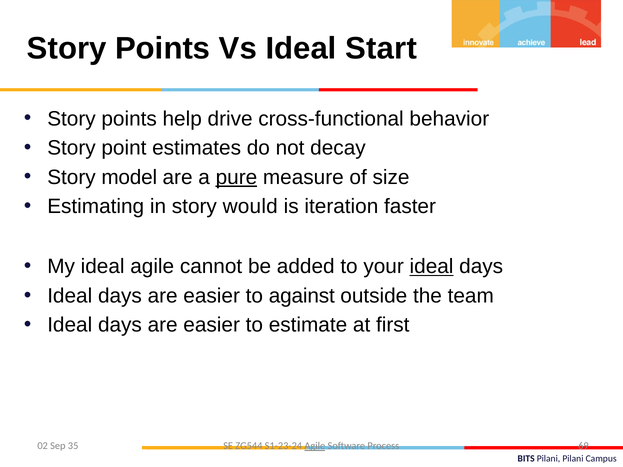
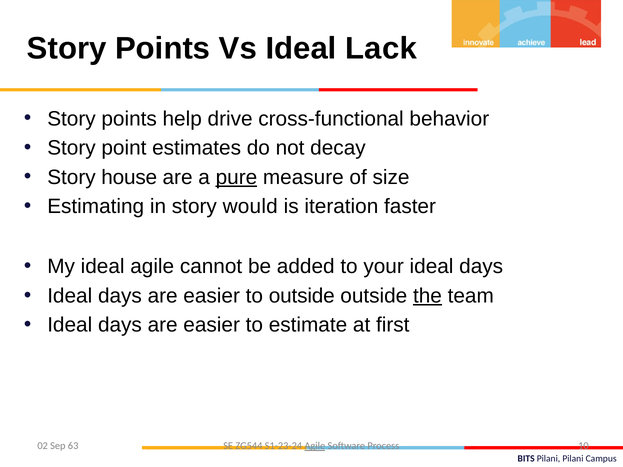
Start: Start -> Lack
model: model -> house
ideal at (432, 267) underline: present -> none
to against: against -> outside
the underline: none -> present
35: 35 -> 63
69: 69 -> 10
